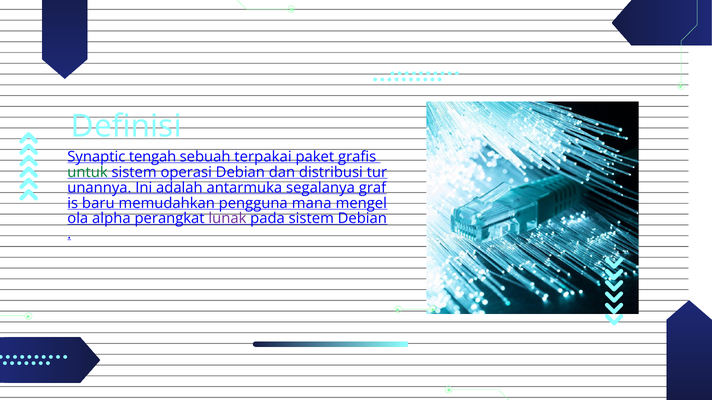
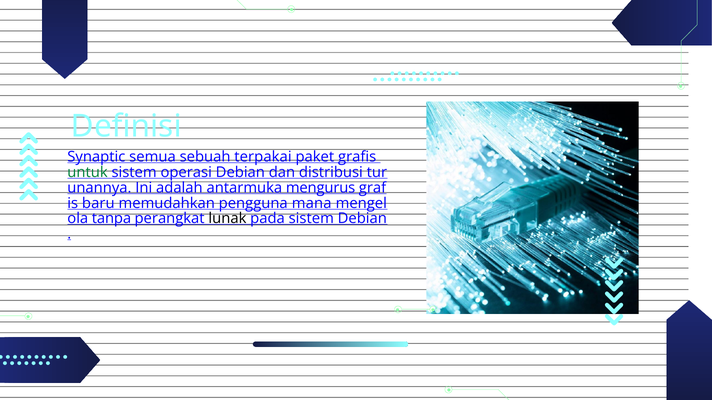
tengah: tengah -> semua
segalanya: segalanya -> mengurus
alpha: alpha -> tanpa
lunak colour: purple -> black
